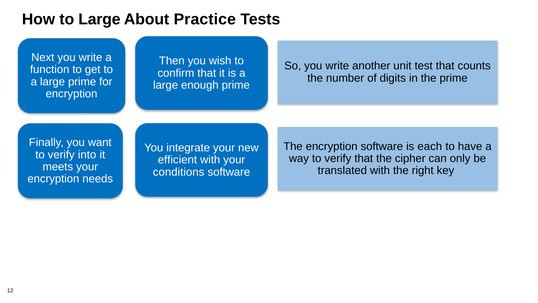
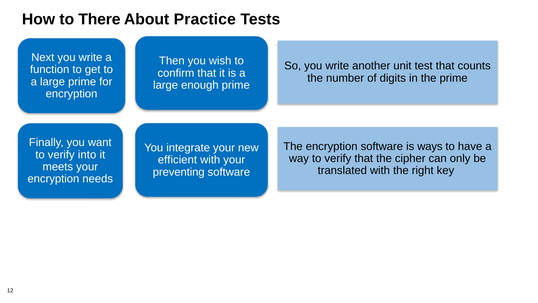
to Large: Large -> There
each: each -> ways
conditions: conditions -> preventing
